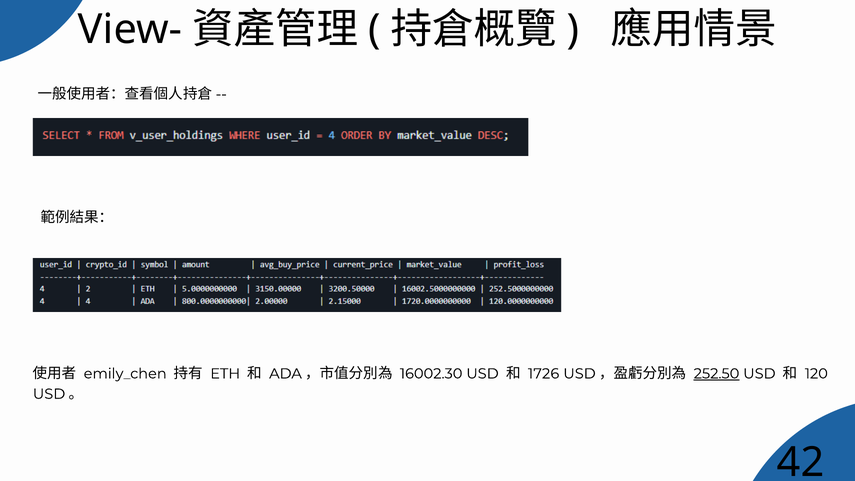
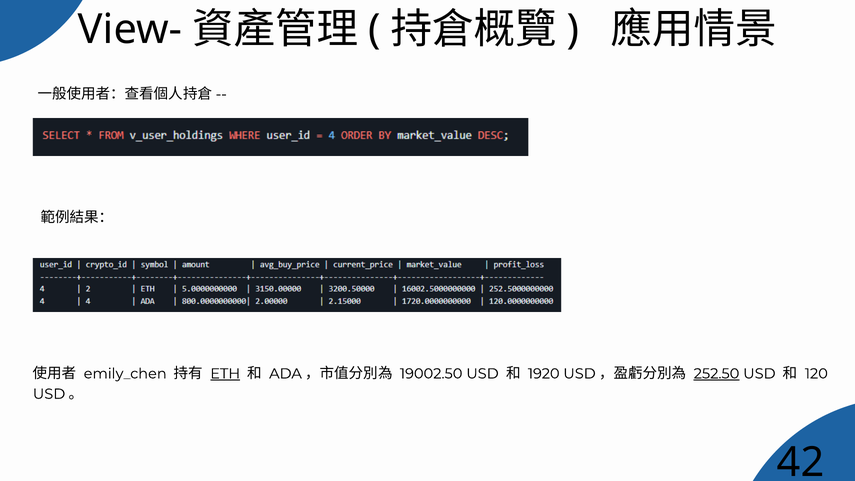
ETH underline: none -> present
16002.30: 16002.30 -> 19002.50
1726: 1726 -> 1920
